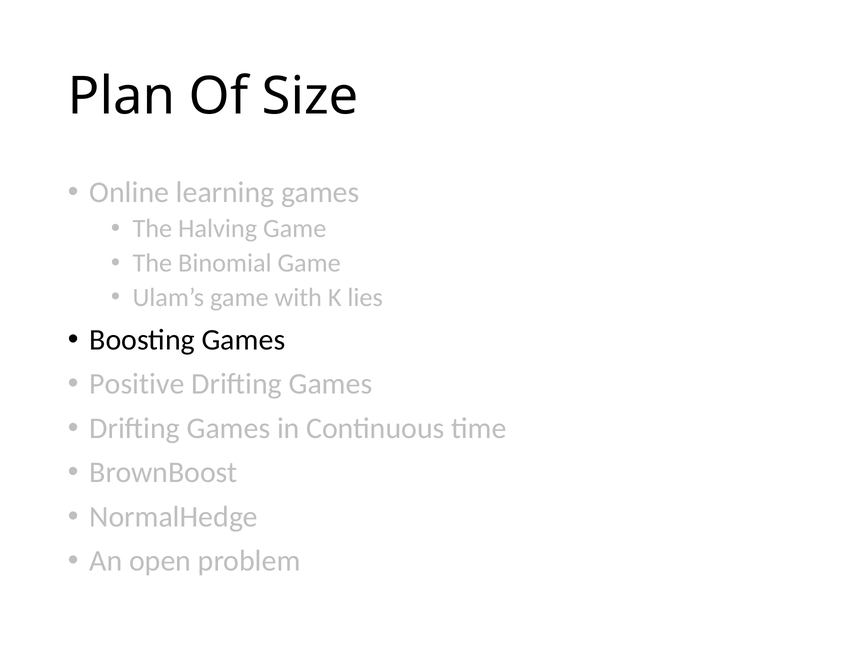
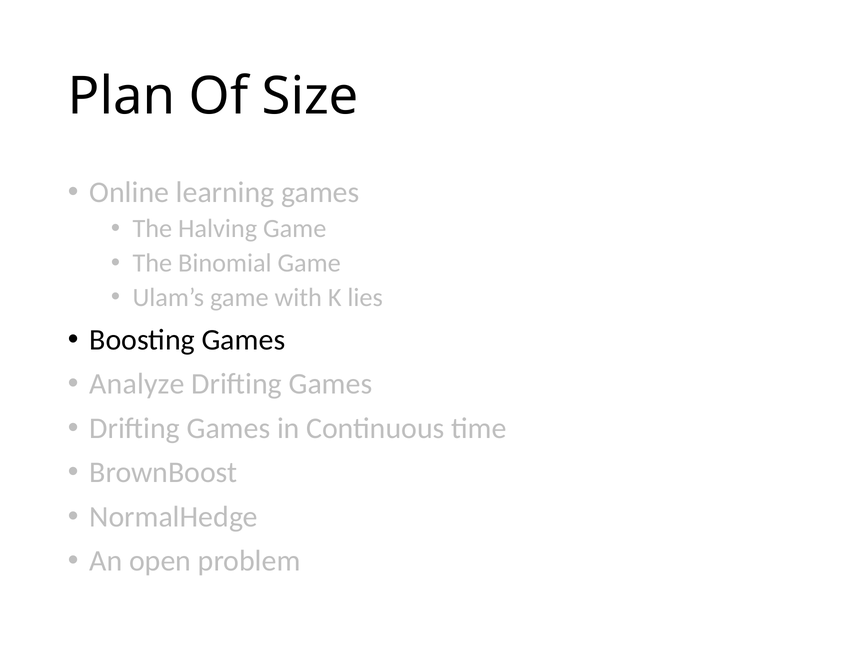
Positive: Positive -> Analyze
